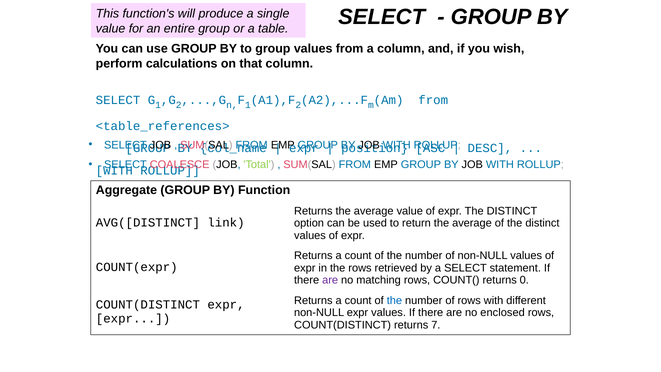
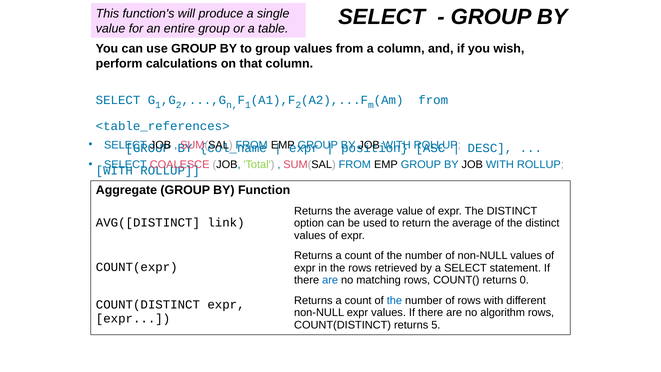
are at (330, 280) colour: purple -> blue
enclosed: enclosed -> algorithm
7: 7 -> 5
